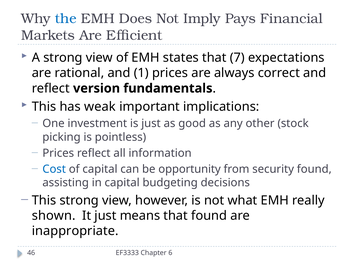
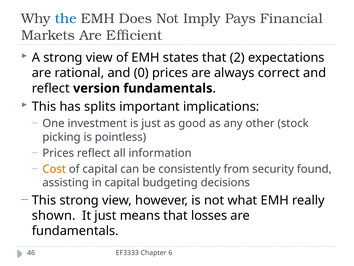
7: 7 -> 2
1: 1 -> 0
weak: weak -> splits
Cost colour: blue -> orange
opportunity: opportunity -> consistently
that found: found -> losses
inappropriate at (75, 231): inappropriate -> fundamentals
